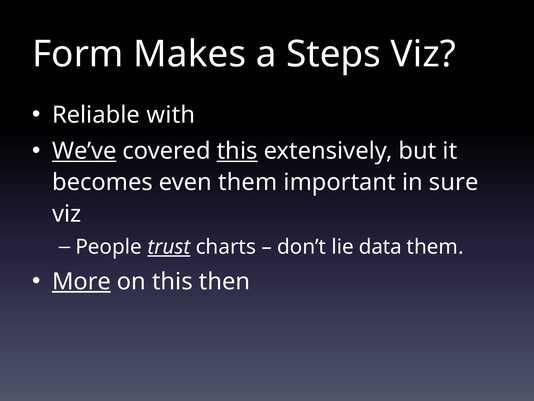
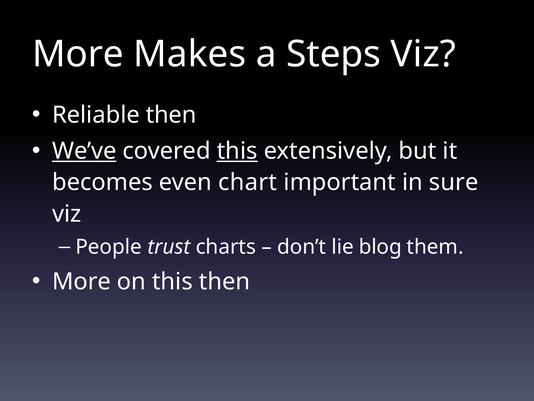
Form at (78, 54): Form -> More
Reliable with: with -> then
even them: them -> chart
trust underline: present -> none
data: data -> blog
More at (81, 281) underline: present -> none
